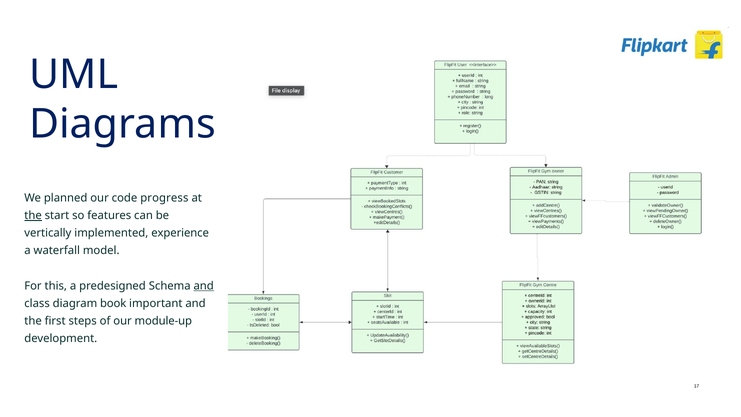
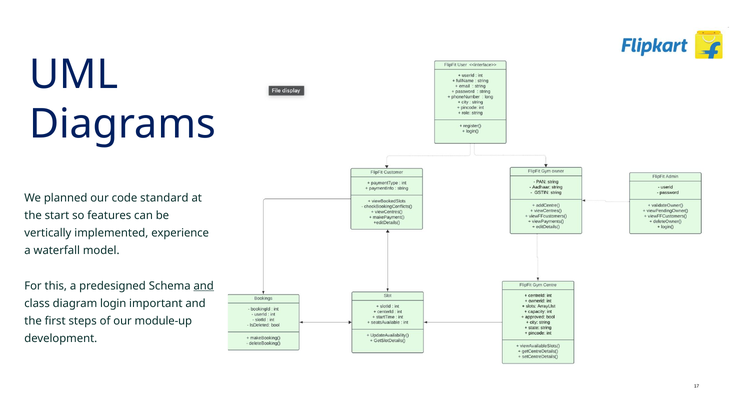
progress: progress -> standard
the at (33, 215) underline: present -> none
book: book -> login
